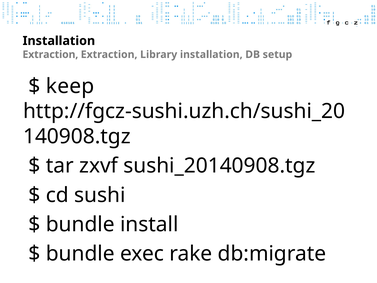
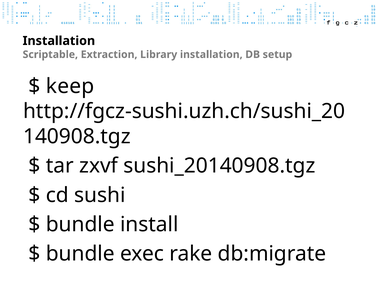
Extraction at (50, 54): Extraction -> Scriptable
